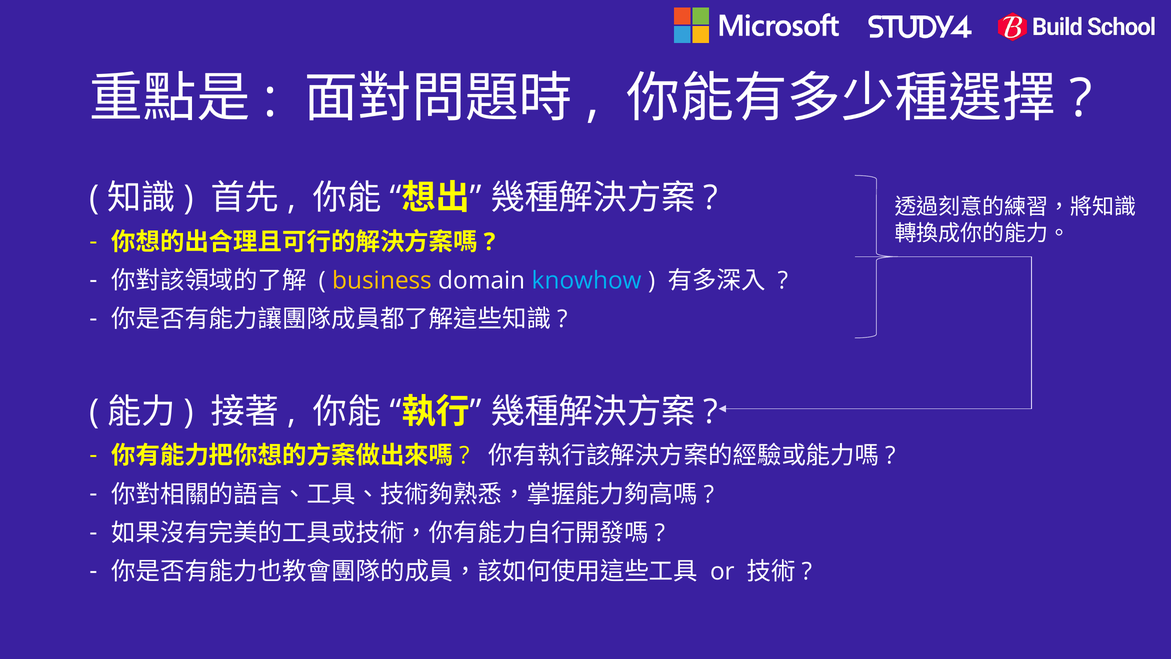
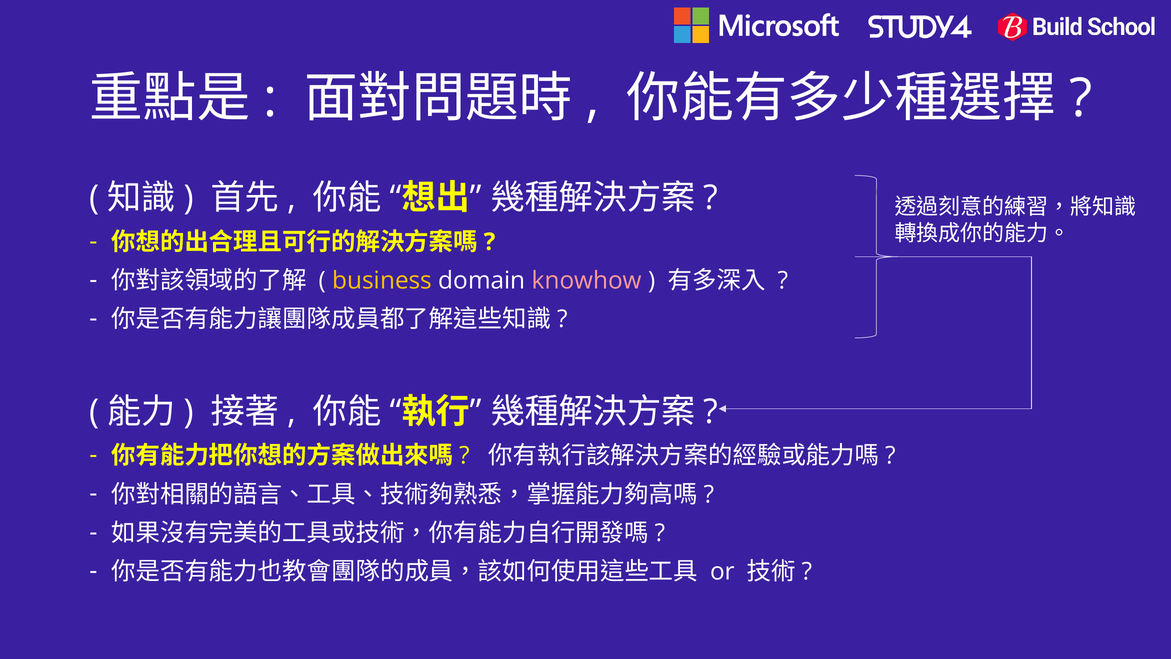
knowhow colour: light blue -> pink
